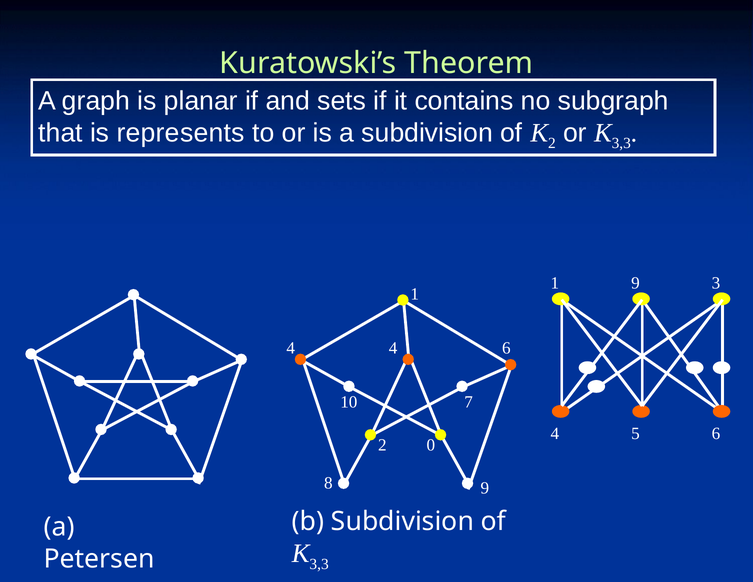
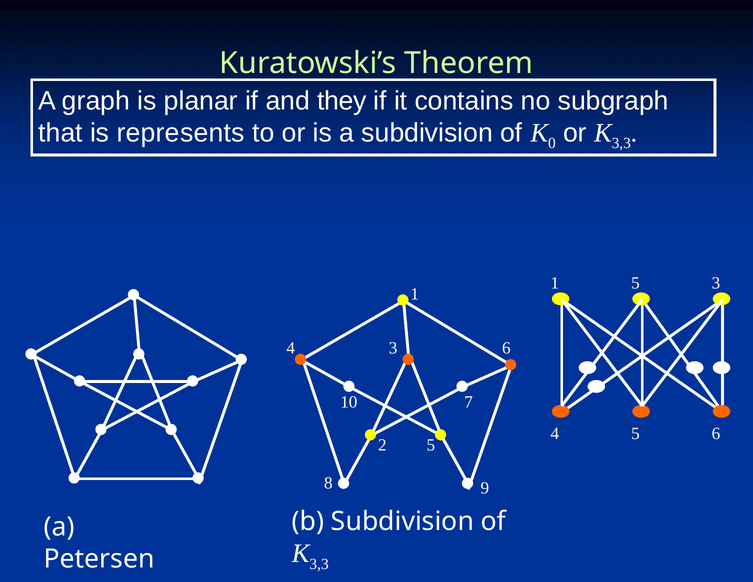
sets: sets -> they
2 at (552, 143): 2 -> 0
1 9: 9 -> 5
4 4: 4 -> 3
2 0: 0 -> 5
